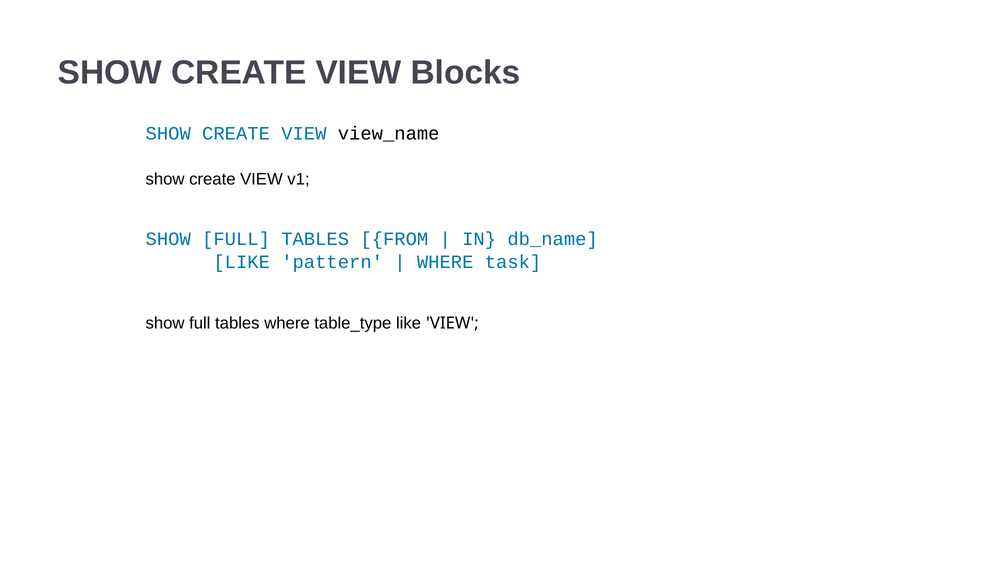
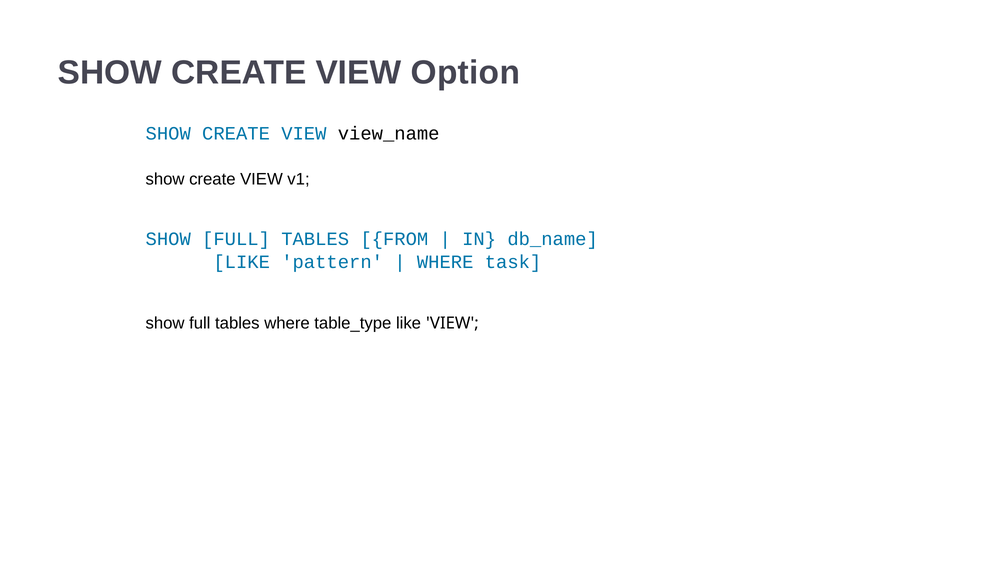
Blocks: Blocks -> Option
